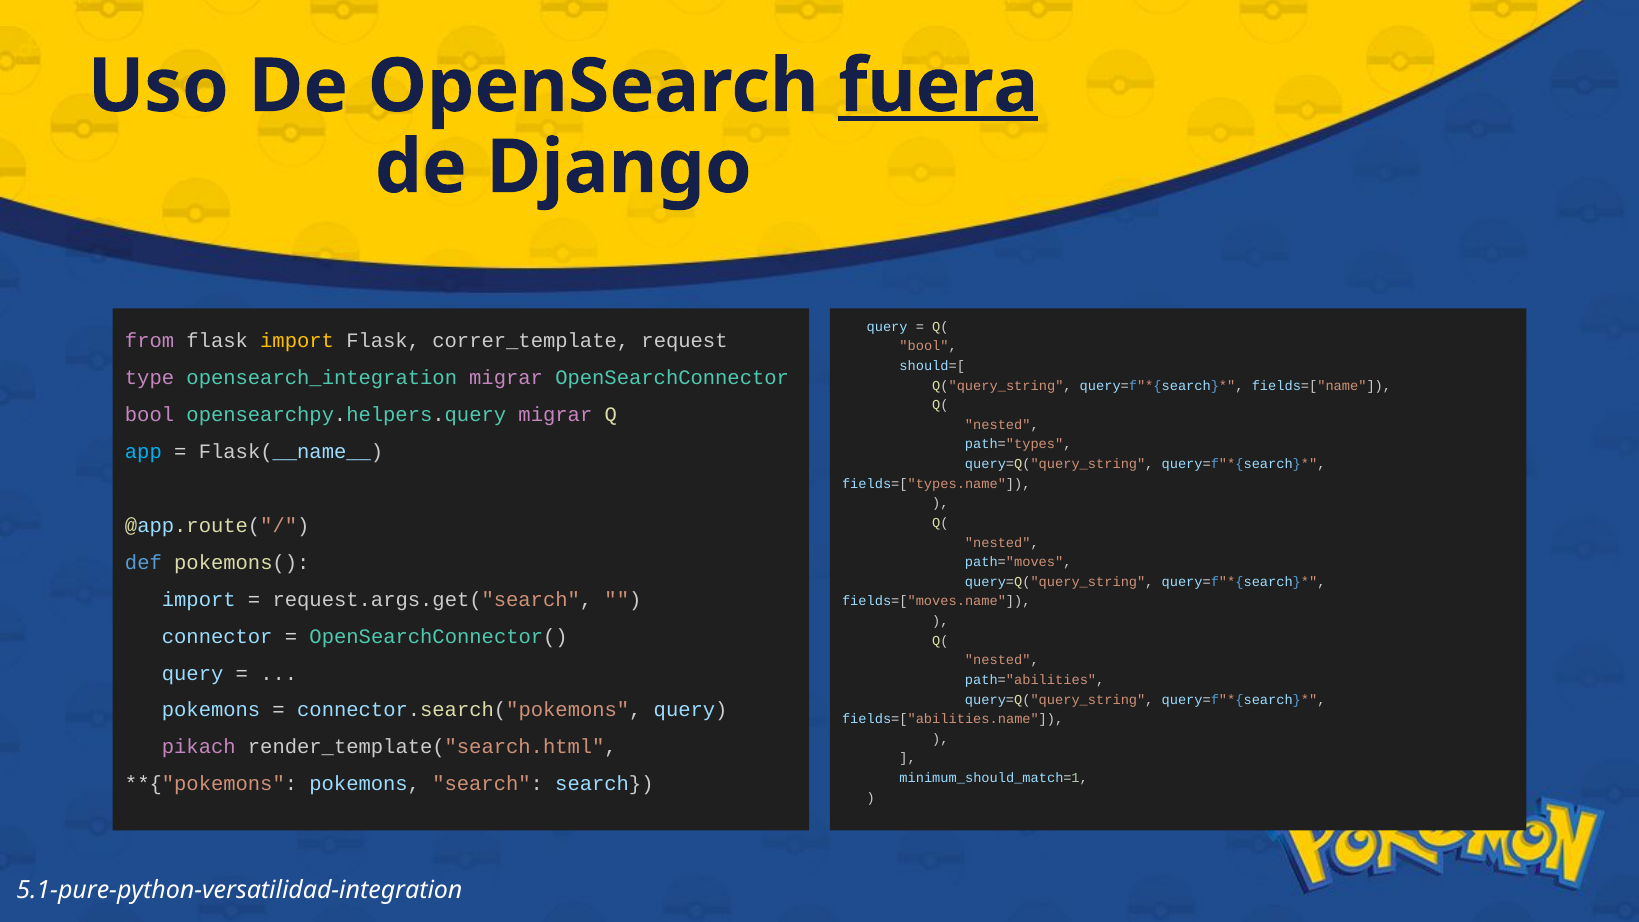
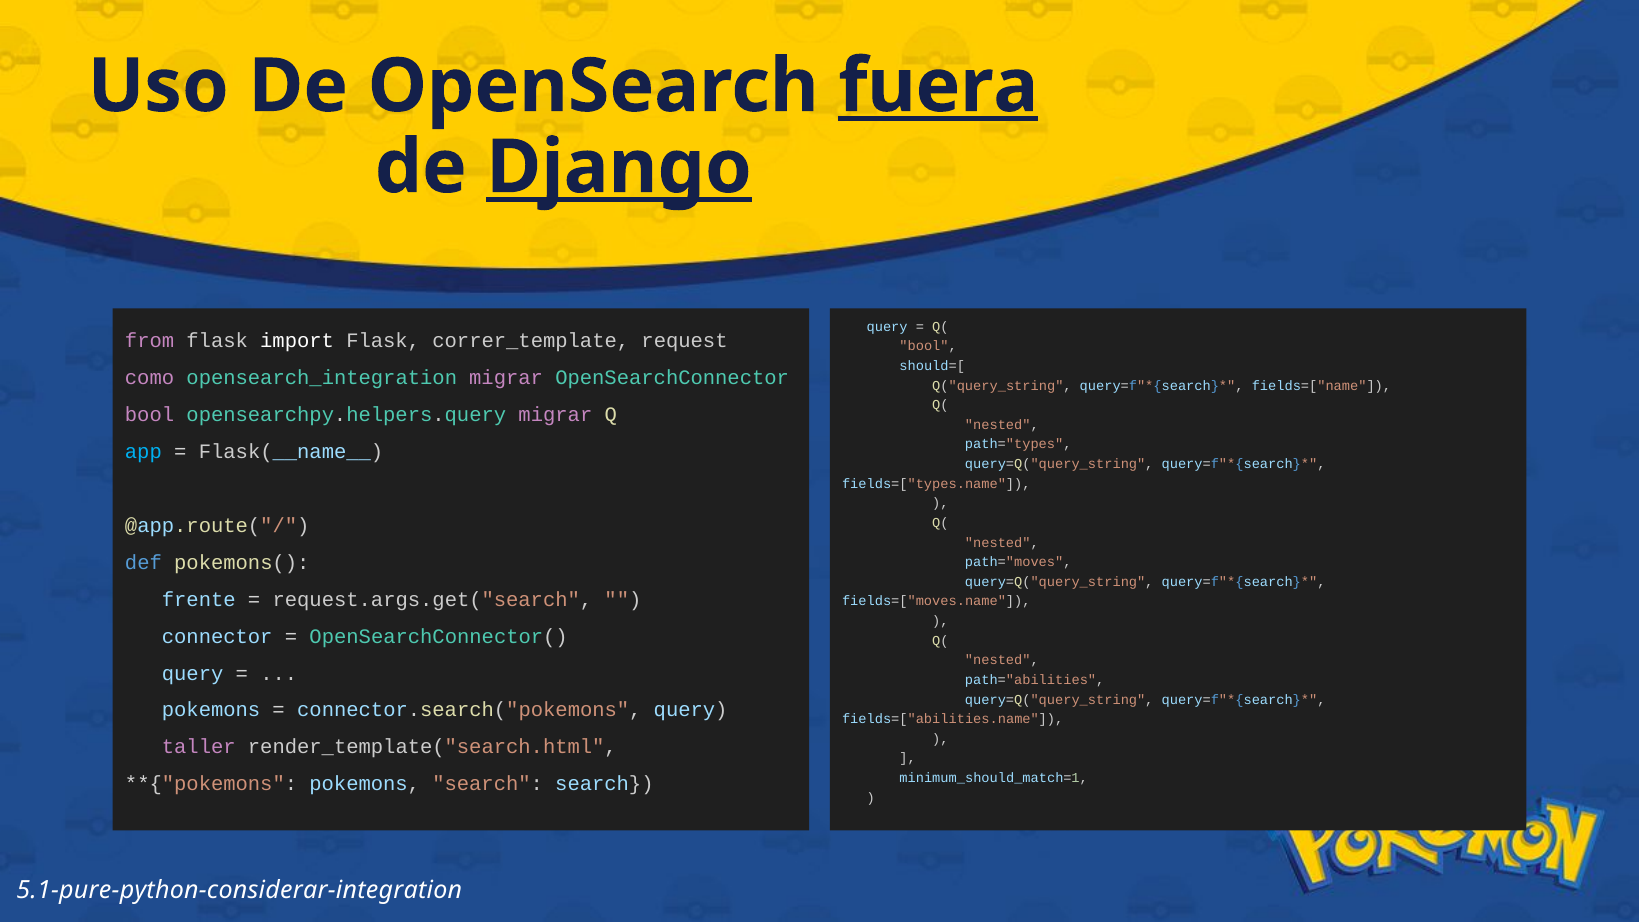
Django underline: none -> present
import at (297, 340) colour: yellow -> white
type: type -> como
import at (199, 599): import -> frente
pikach: pikach -> taller
5.1-pure-python-versatilidad-integration: 5.1-pure-python-versatilidad-integration -> 5.1-pure-python-considerar-integration
